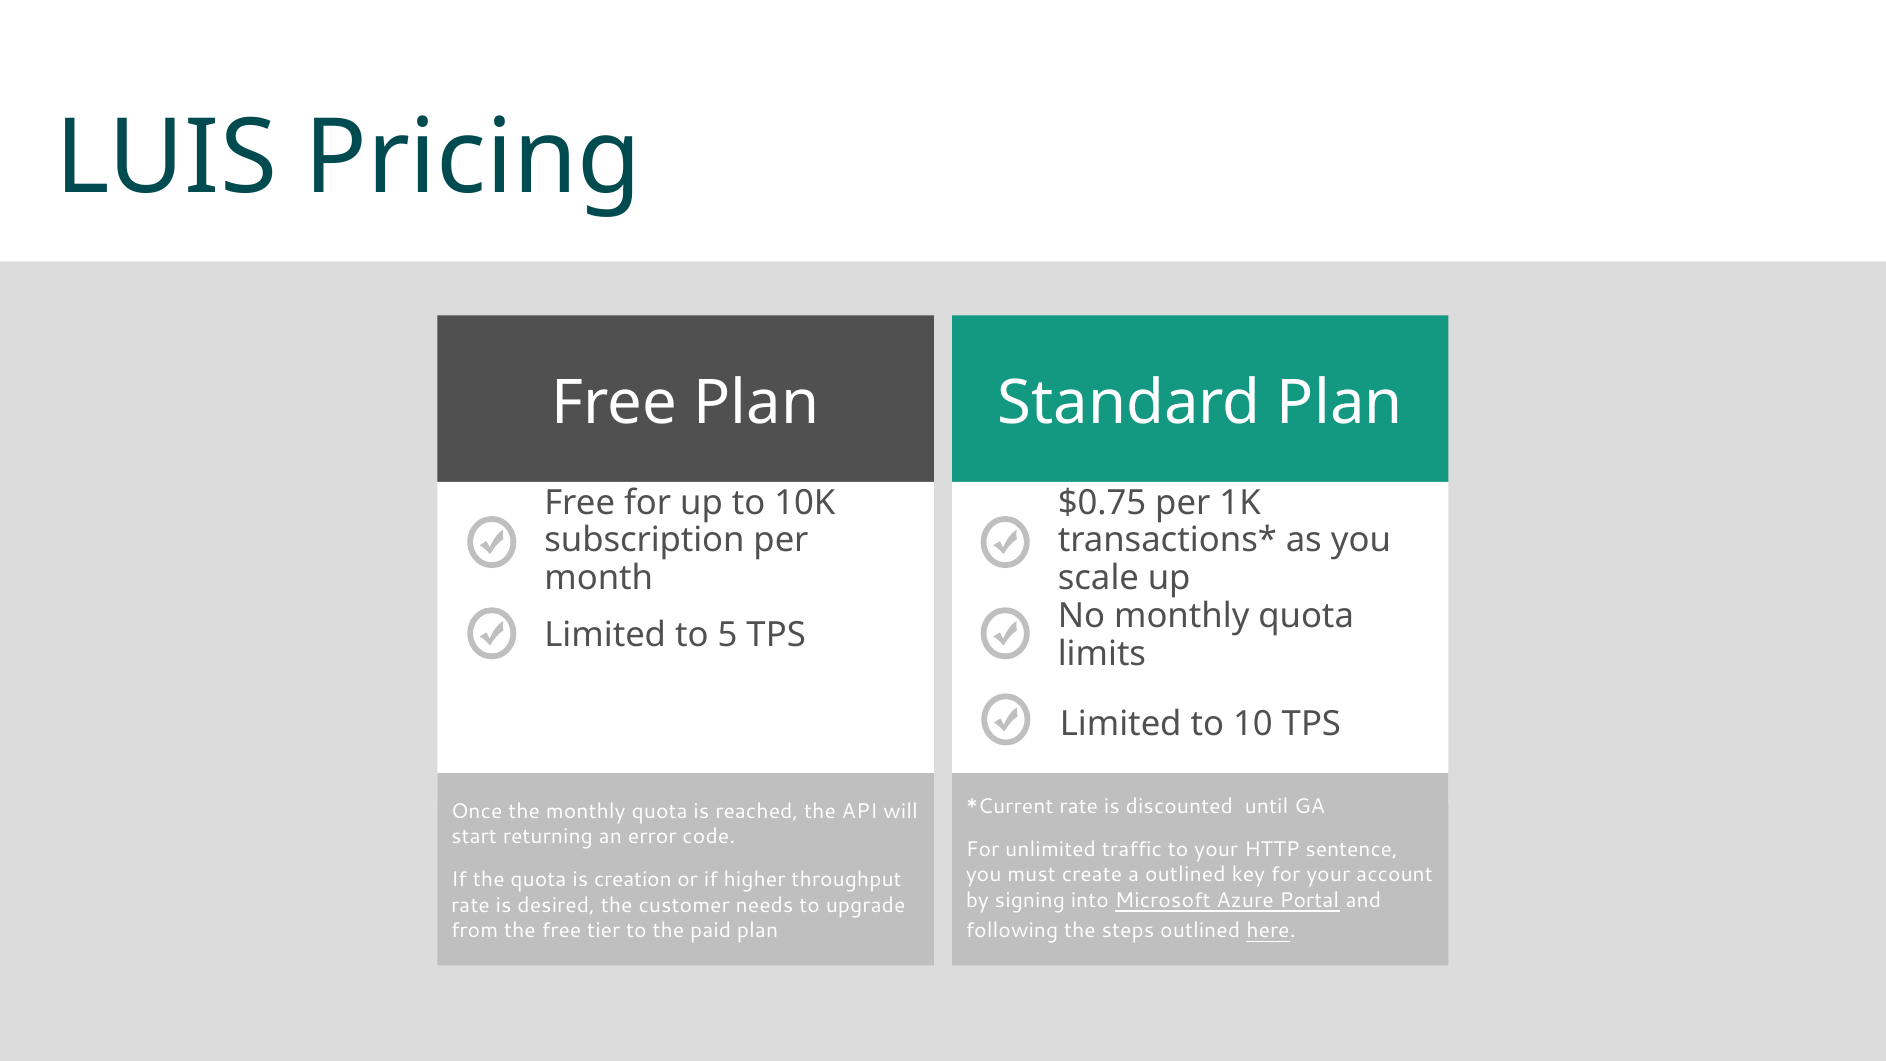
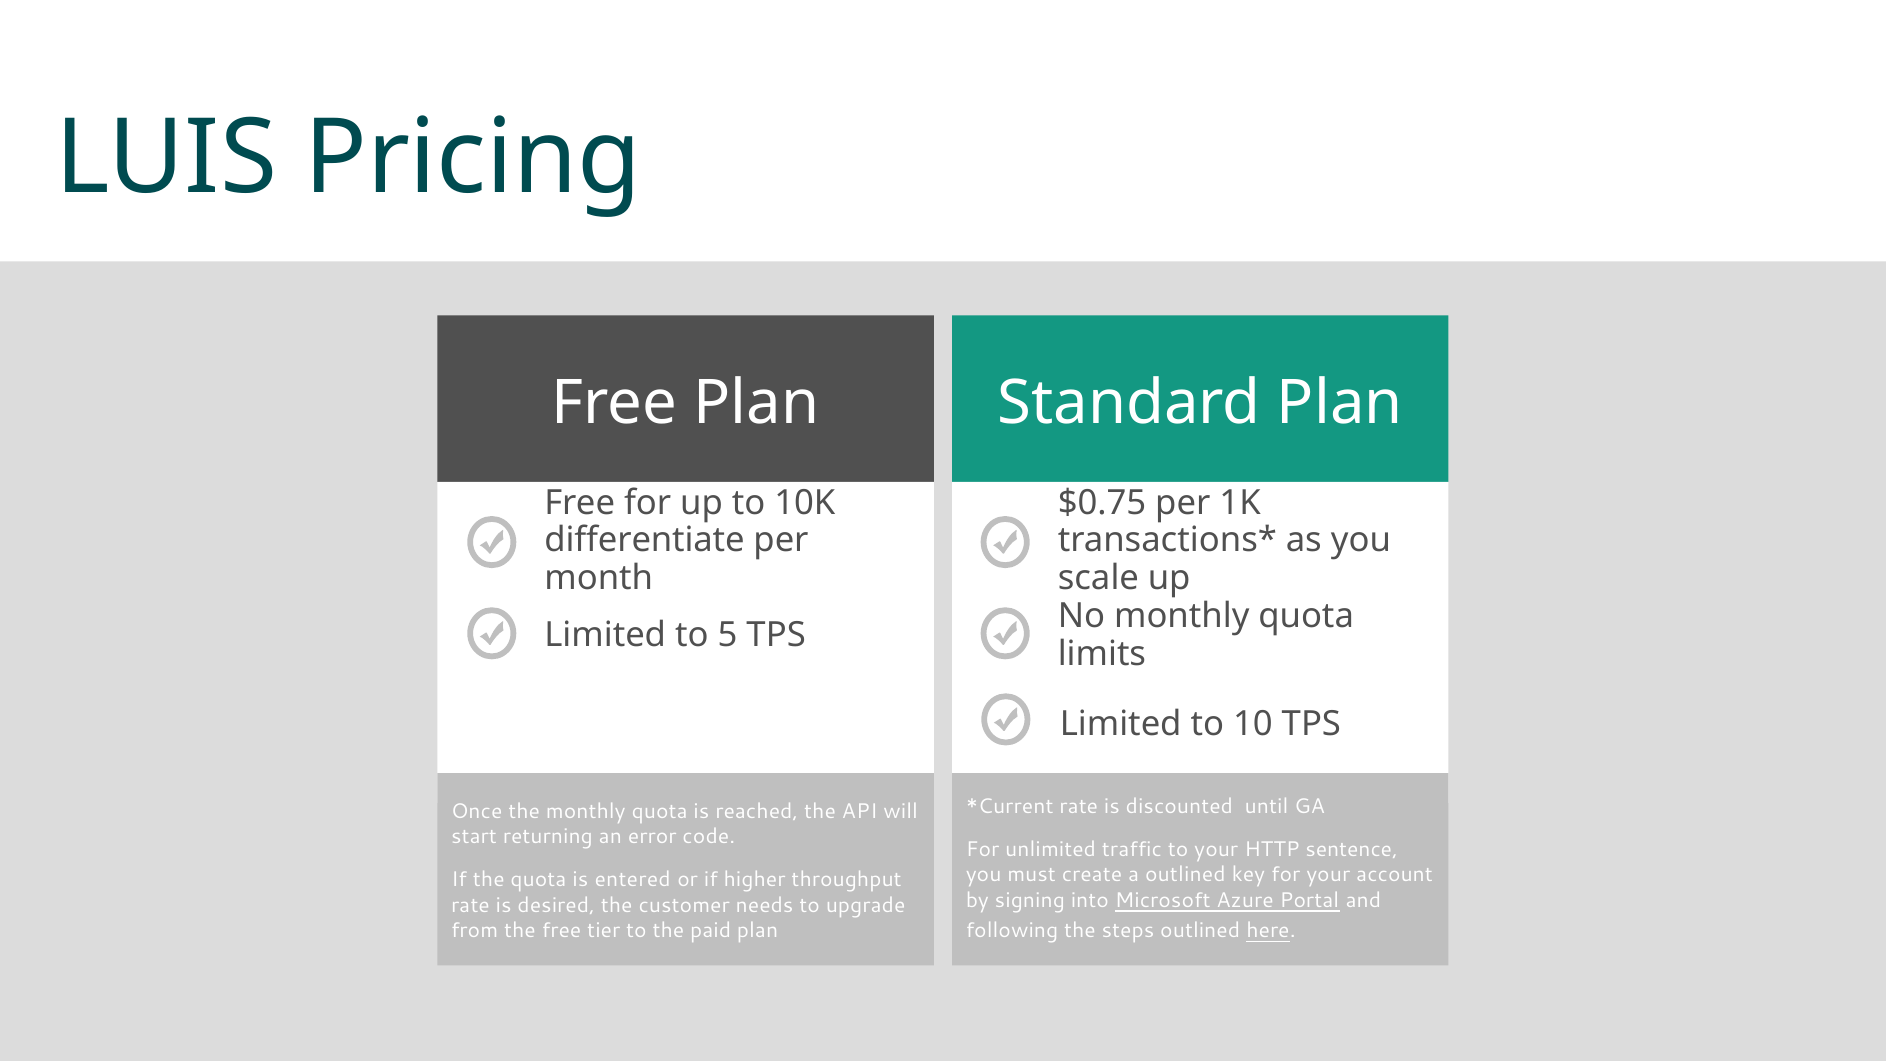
subscription: subscription -> differentiate
creation: creation -> entered
